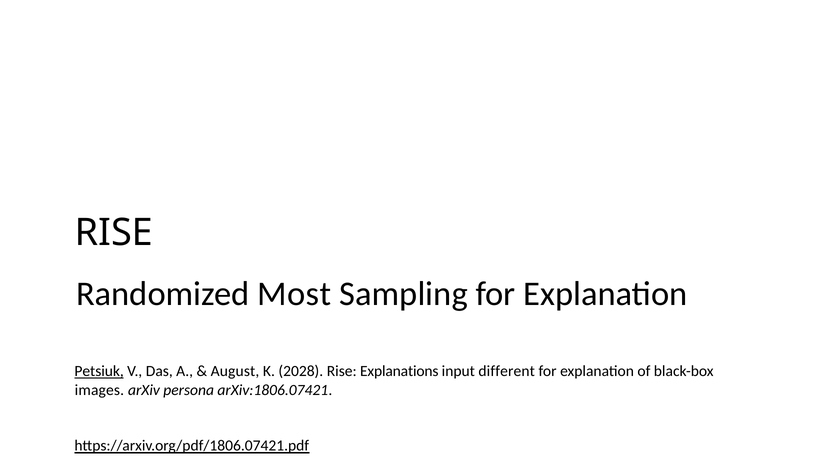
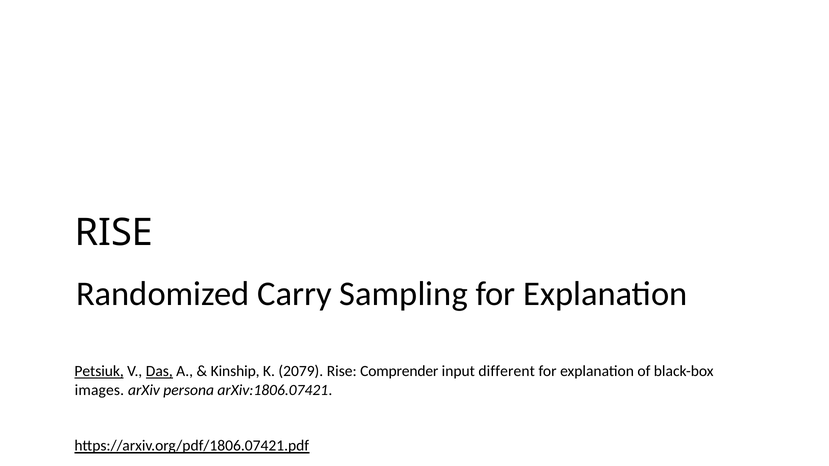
Most: Most -> Carry
Das underline: none -> present
August: August -> Kinship
2028: 2028 -> 2079
Explanations: Explanations -> Comprender
